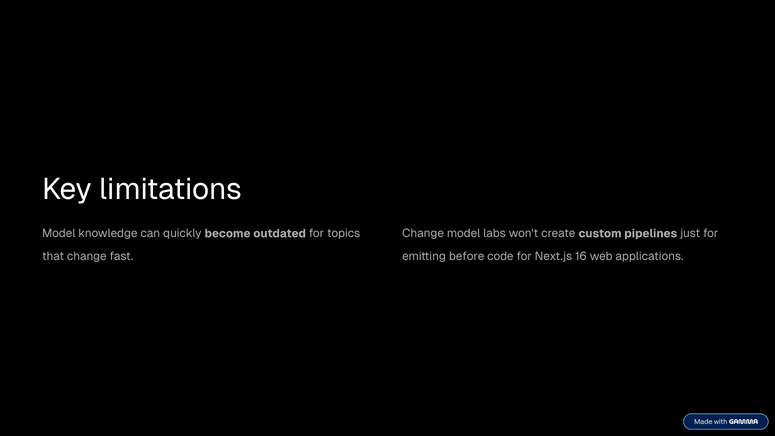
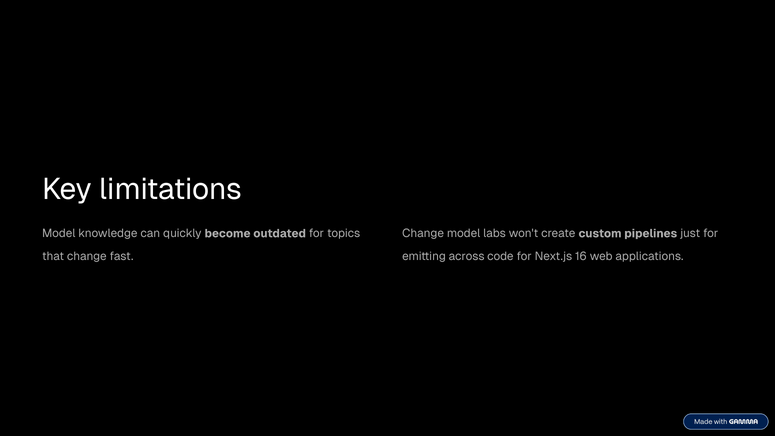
before: before -> across
